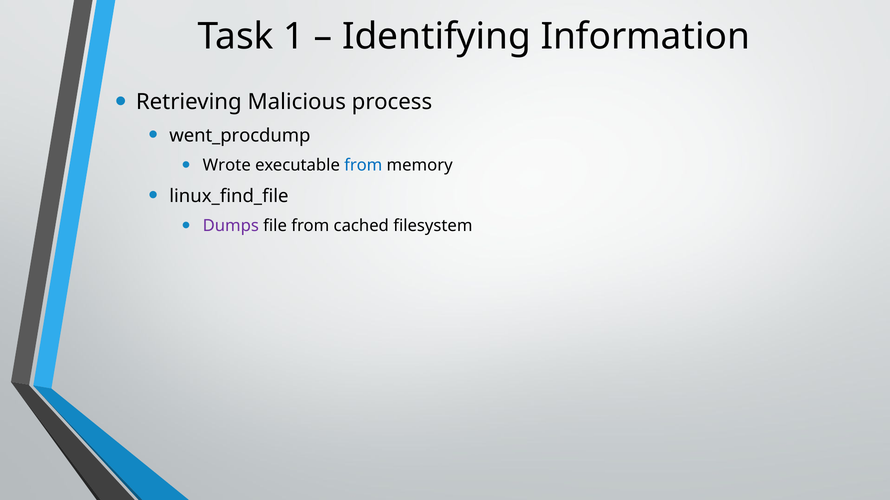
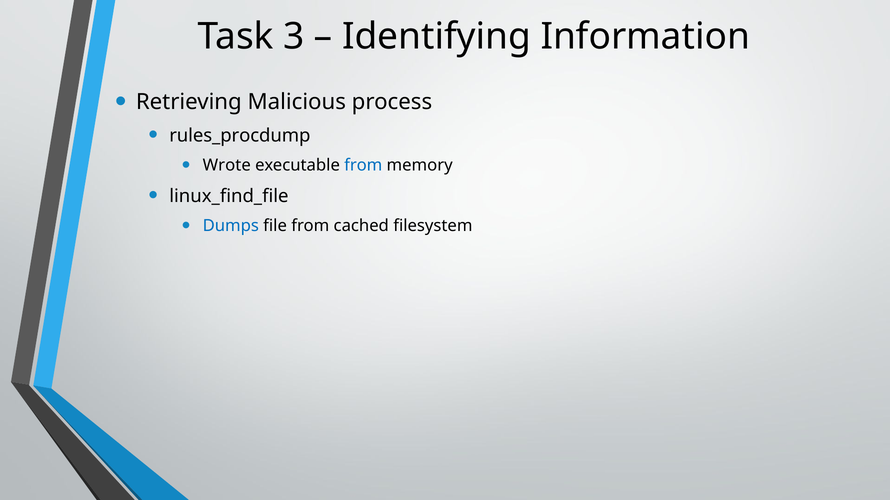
1: 1 -> 3
went_procdump: went_procdump -> rules_procdump
Dumps colour: purple -> blue
